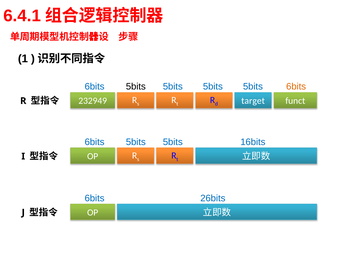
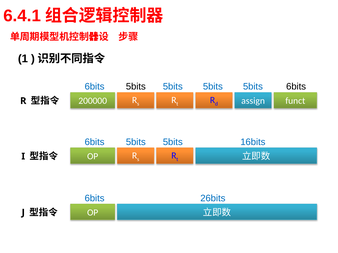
6bits at (296, 87) colour: orange -> black
232949: 232949 -> 200000
target: target -> assign
